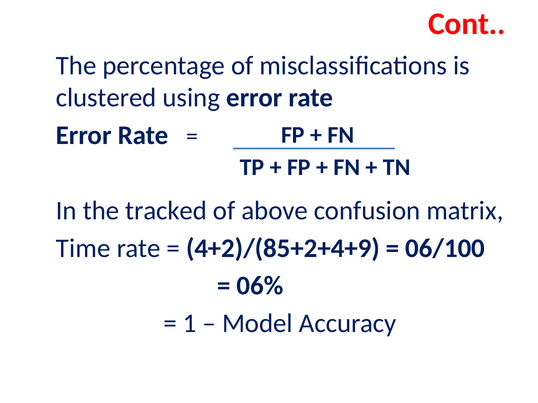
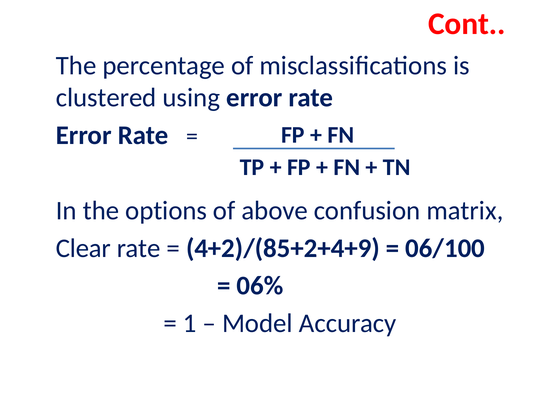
tracked: tracked -> options
Time: Time -> Clear
